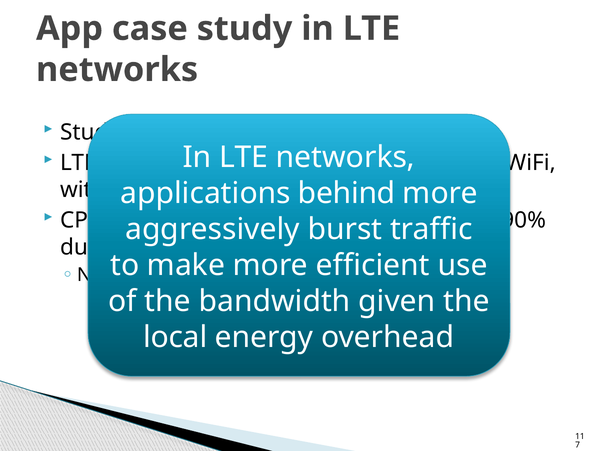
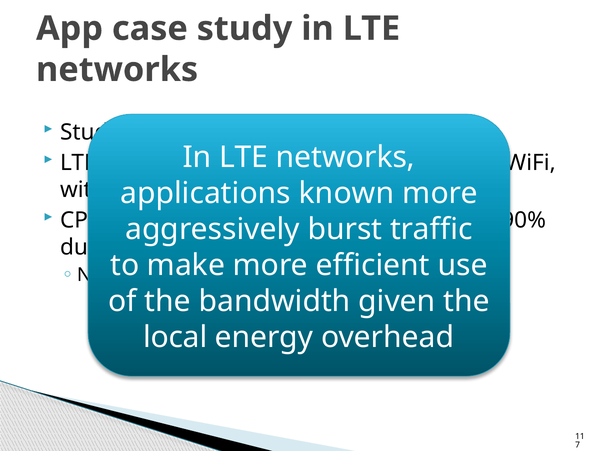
behind at (347, 193): behind -> known
